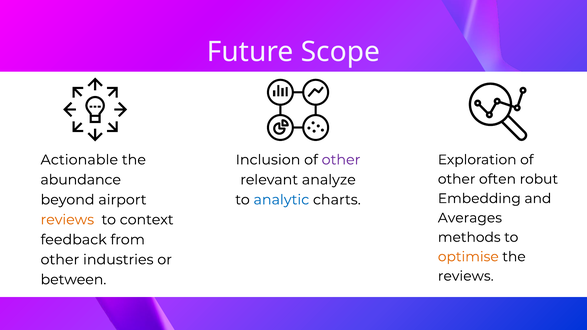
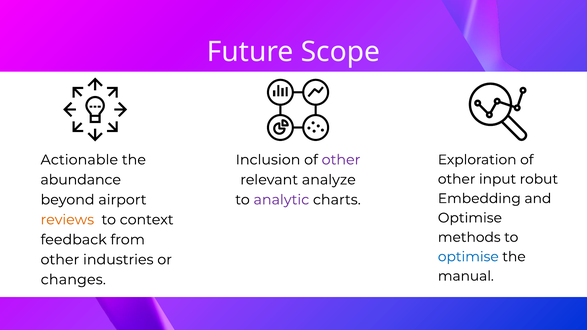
often: often -> input
analytic colour: blue -> purple
Averages at (470, 218): Averages -> Optimise
optimise at (468, 257) colour: orange -> blue
reviews at (466, 276): reviews -> manual
between: between -> changes
